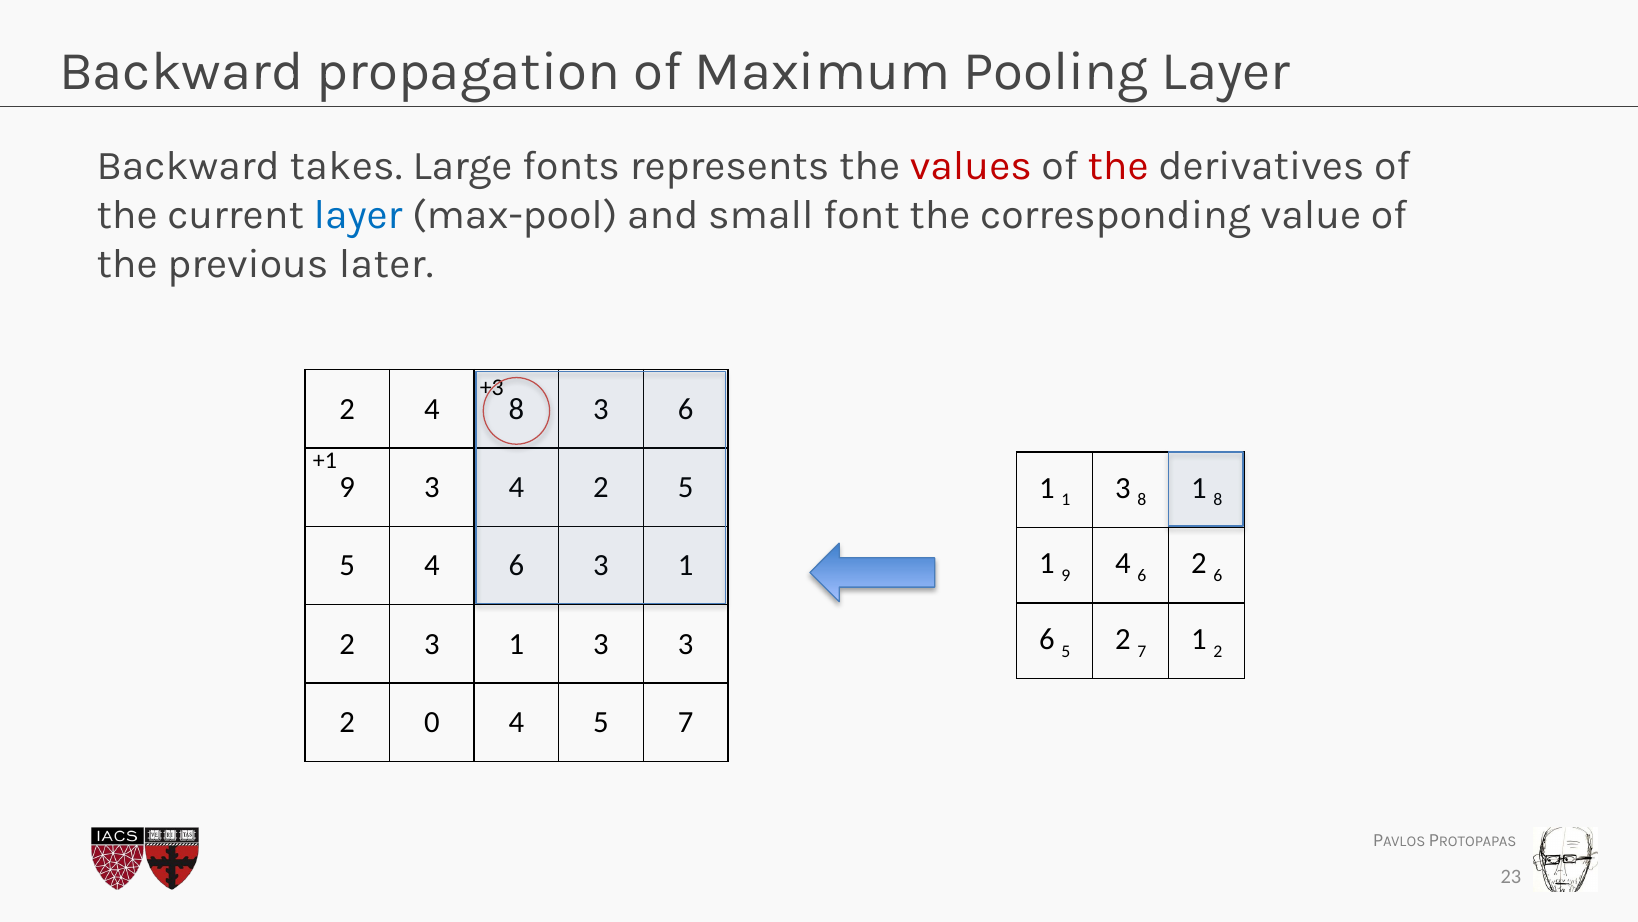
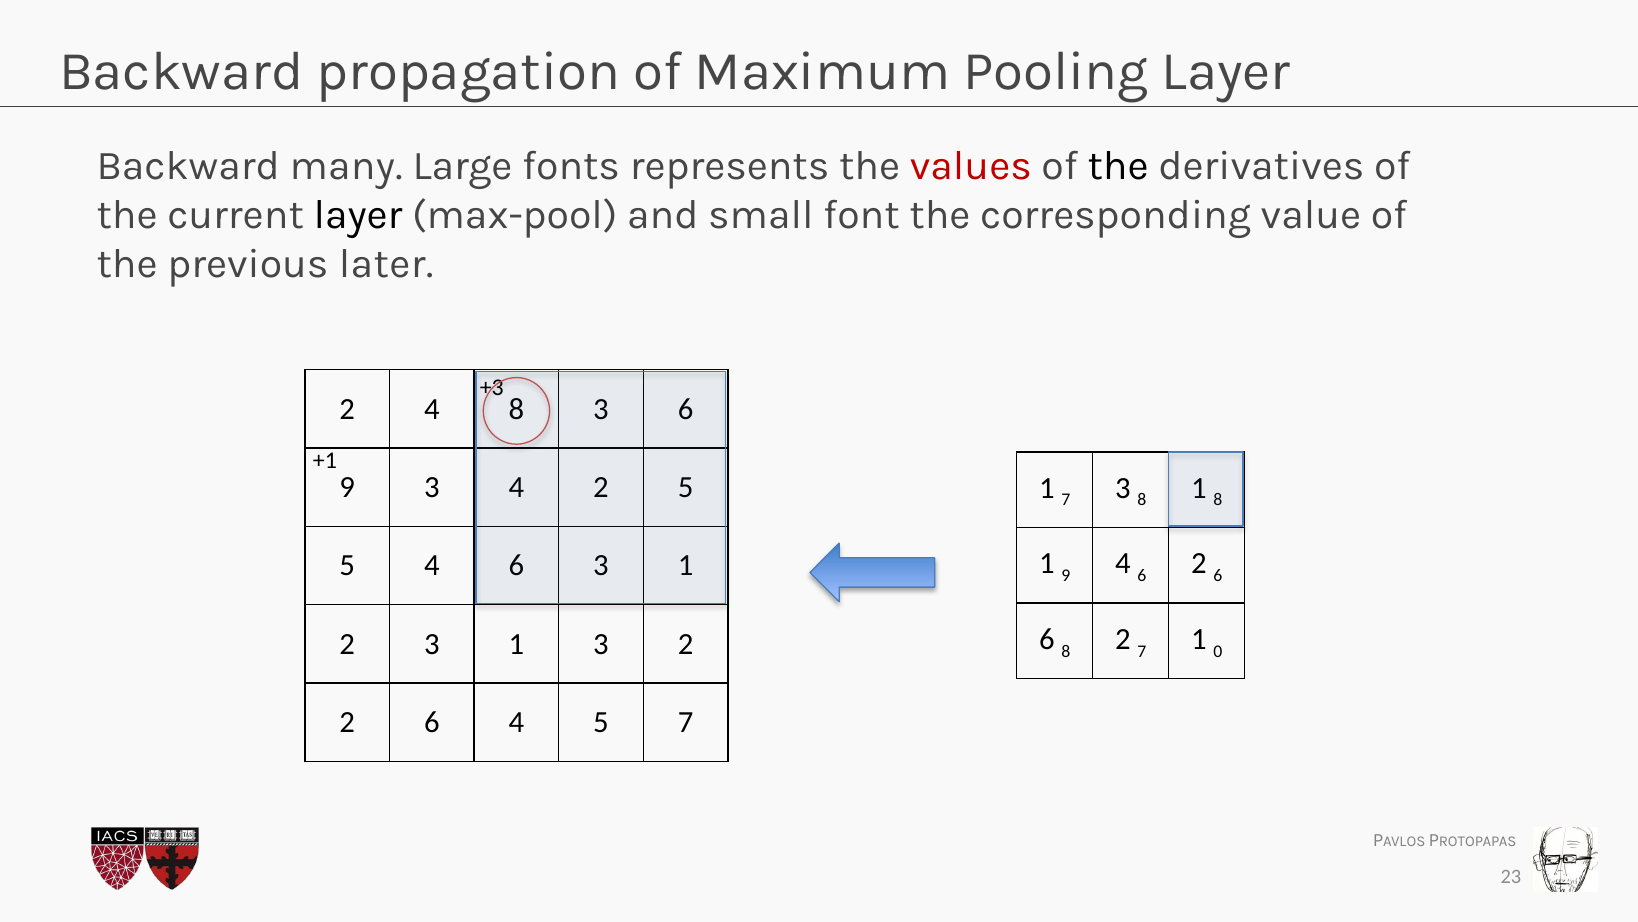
takes: takes -> many
the at (1118, 166) colour: red -> black
layer at (358, 215) colour: blue -> black
1 1: 1 -> 7
6 5: 5 -> 8
7 1 2: 2 -> 0
3 3: 3 -> 2
0 at (432, 722): 0 -> 6
